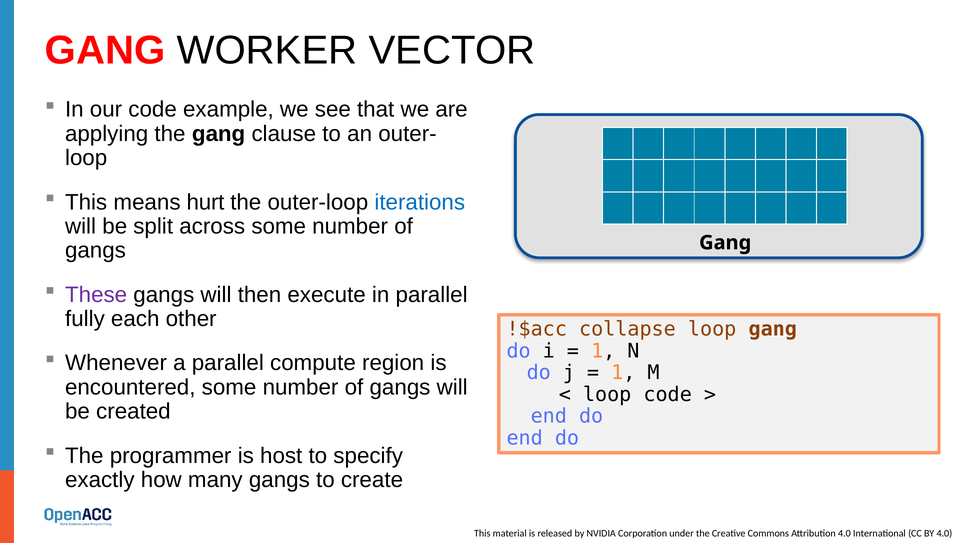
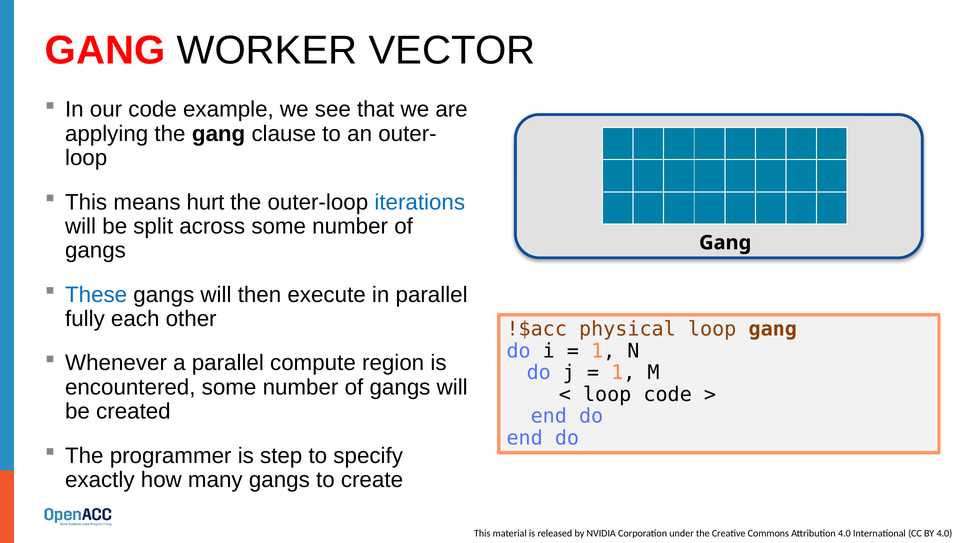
These colour: purple -> blue
collapse: collapse -> physical
host: host -> step
